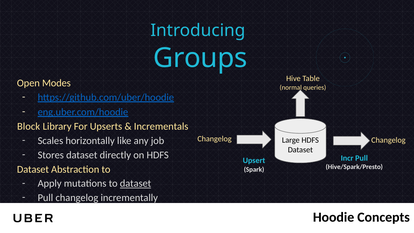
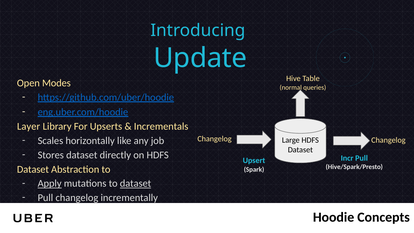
Groups: Groups -> Update
Block: Block -> Layer
Apply underline: none -> present
